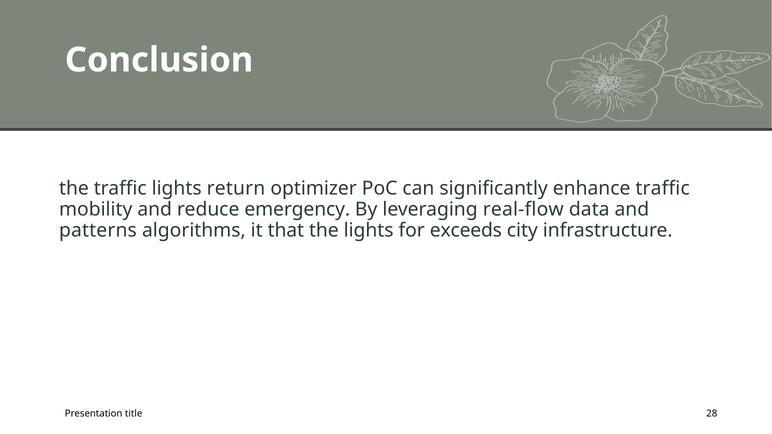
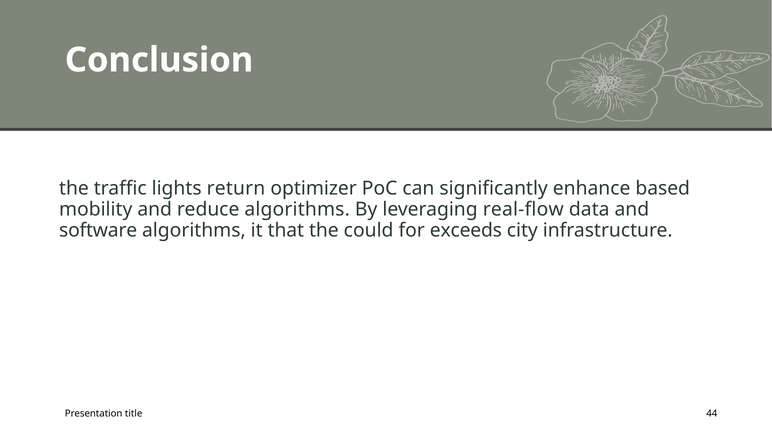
enhance traffic: traffic -> based
reduce emergency: emergency -> algorithms
patterns: patterns -> software
the lights: lights -> could
28: 28 -> 44
